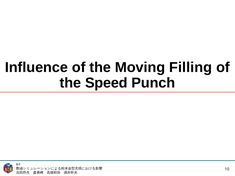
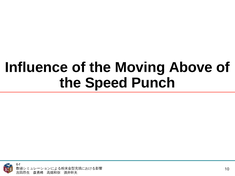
Filling: Filling -> Above
